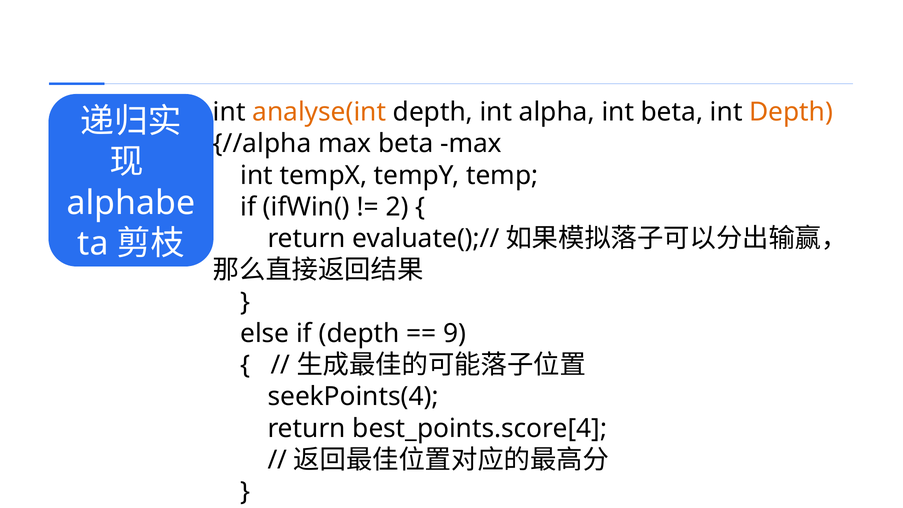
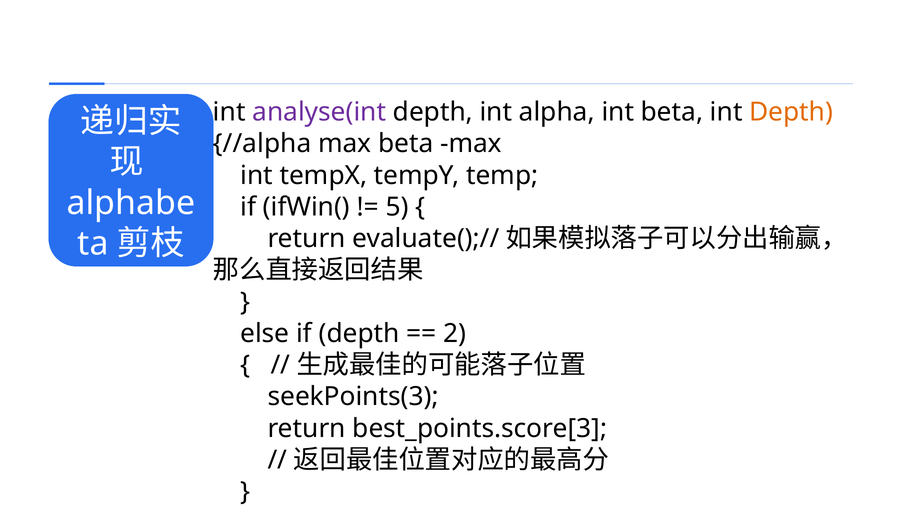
analyse(int colour: orange -> purple
2: 2 -> 5
9: 9 -> 2
seekPoints(4: seekPoints(4 -> seekPoints(3
best_points.score[4: best_points.score[4 -> best_points.score[3
